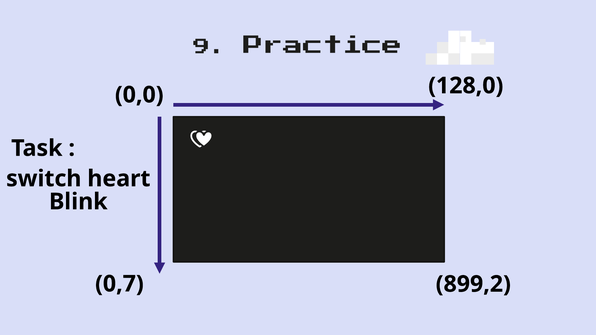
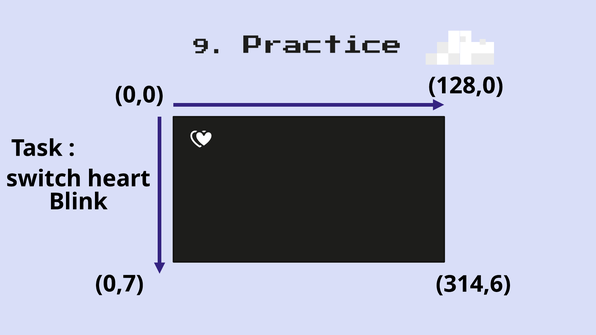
899,2: 899,2 -> 314,6
